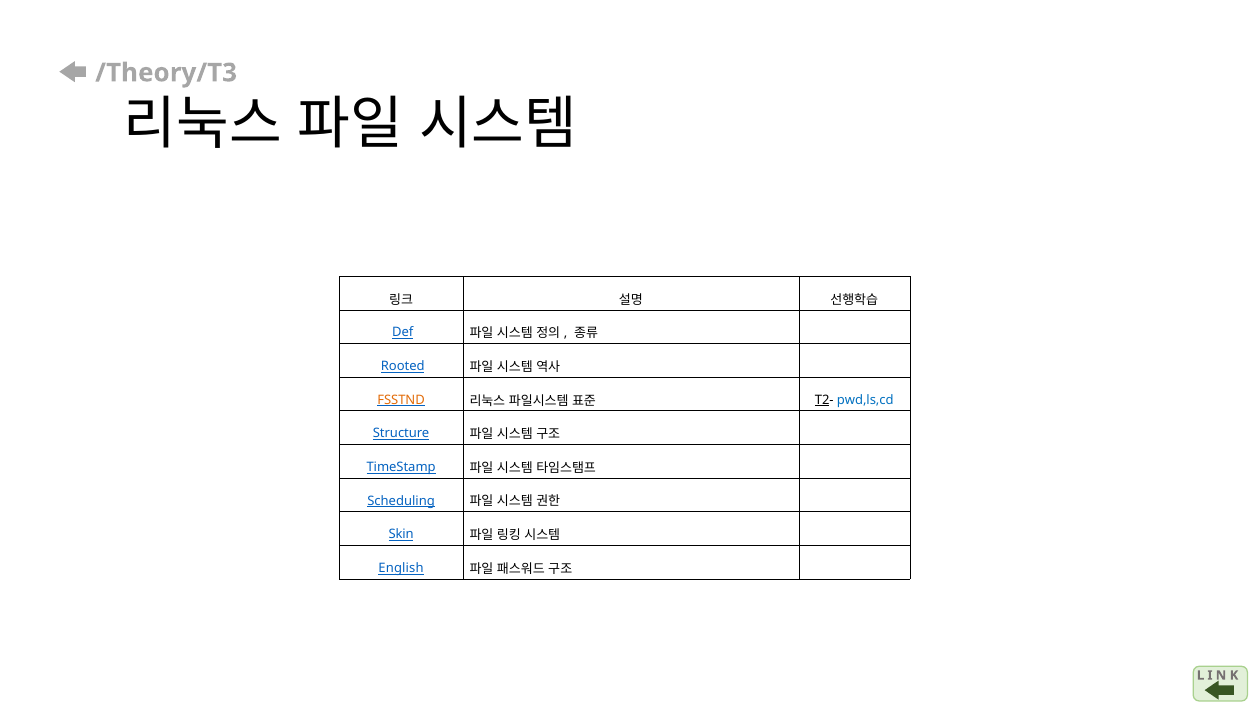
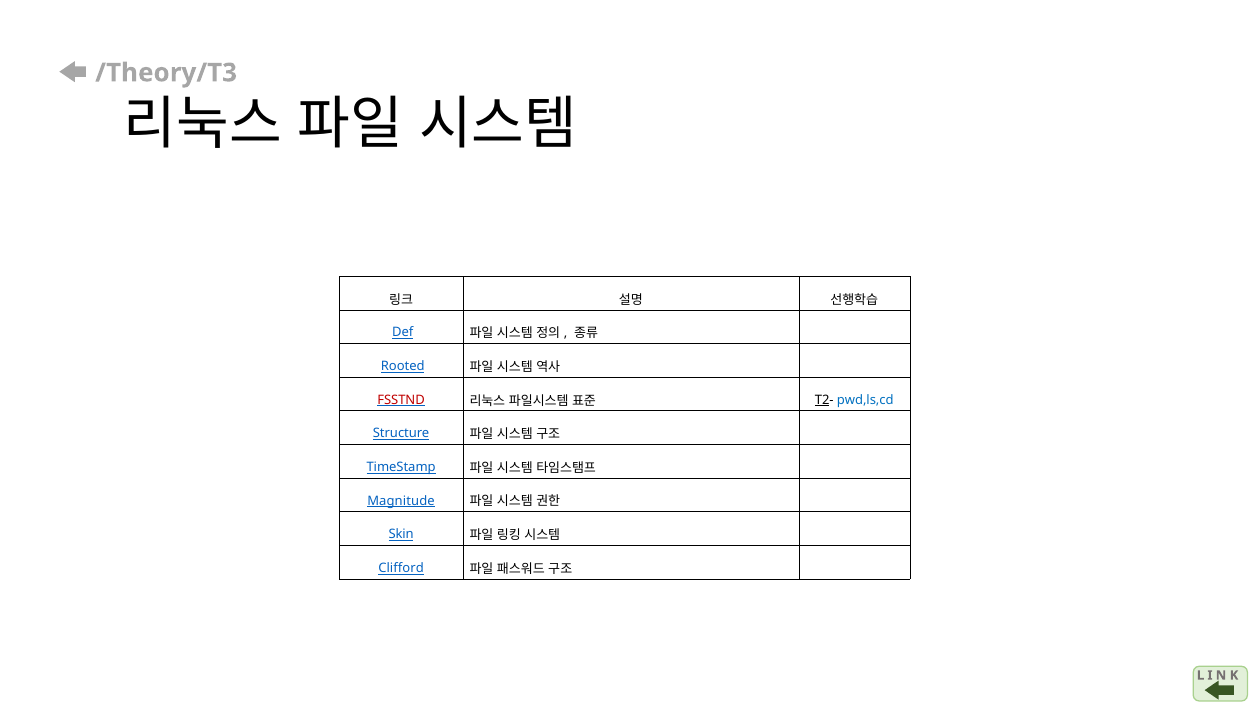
FSSTND colour: orange -> red
Scheduling: Scheduling -> Magnitude
English: English -> Clifford
